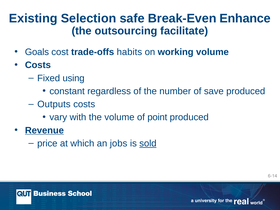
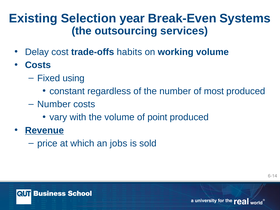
safe: safe -> year
Enhance: Enhance -> Systems
facilitate: facilitate -> services
Goals: Goals -> Delay
save: save -> most
Outputs at (54, 104): Outputs -> Number
sold underline: present -> none
